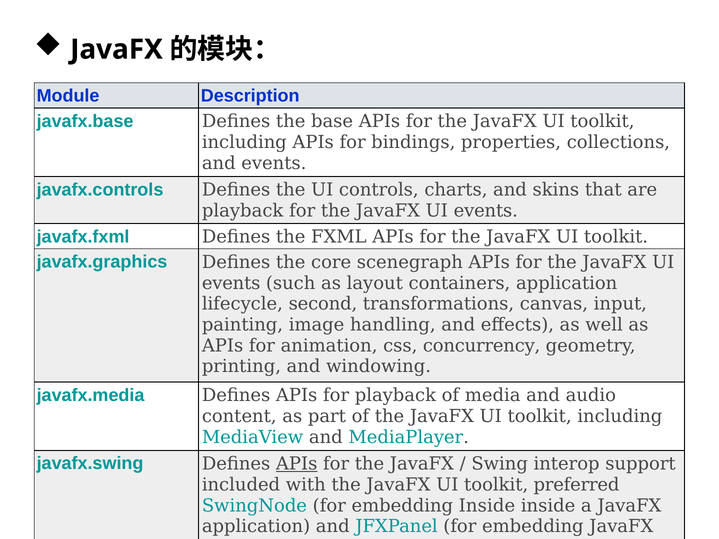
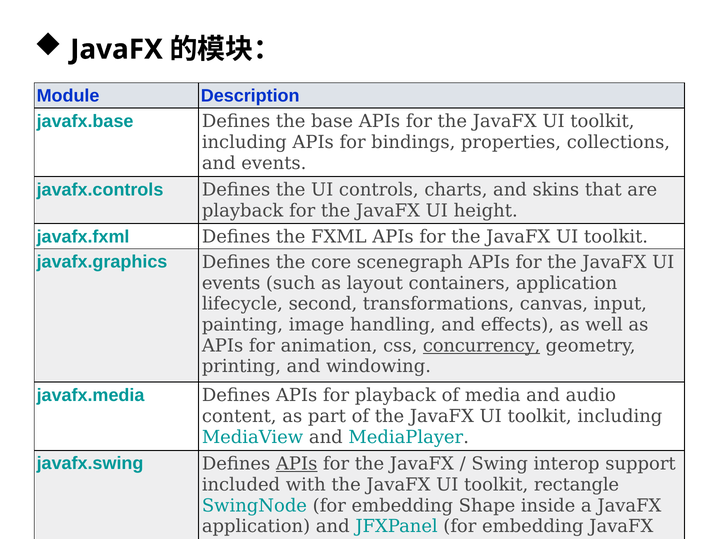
events at (486, 211): events -> height
concurrency underline: none -> present
preferred: preferred -> rectangle
embedding Inside: Inside -> Shape
